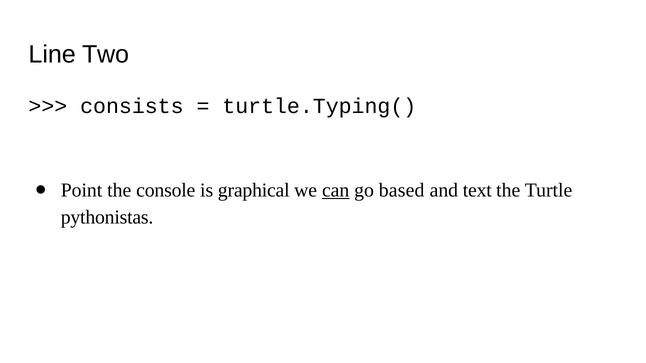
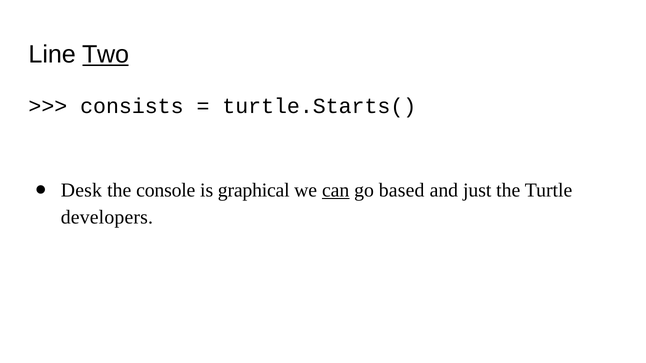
Two underline: none -> present
turtle.Typing(: turtle.Typing( -> turtle.Starts(
Point: Point -> Desk
text: text -> just
pythonistas: pythonistas -> developers
